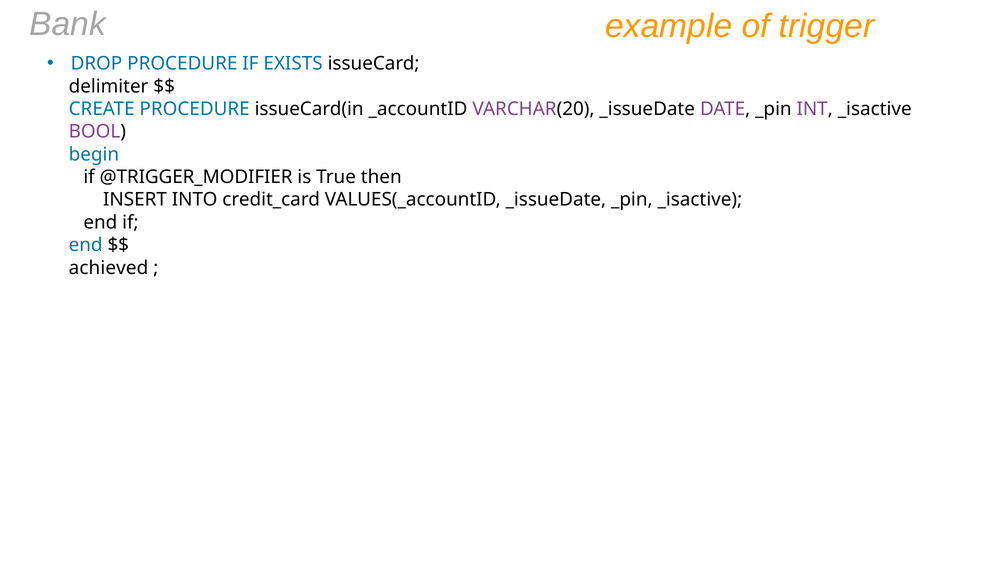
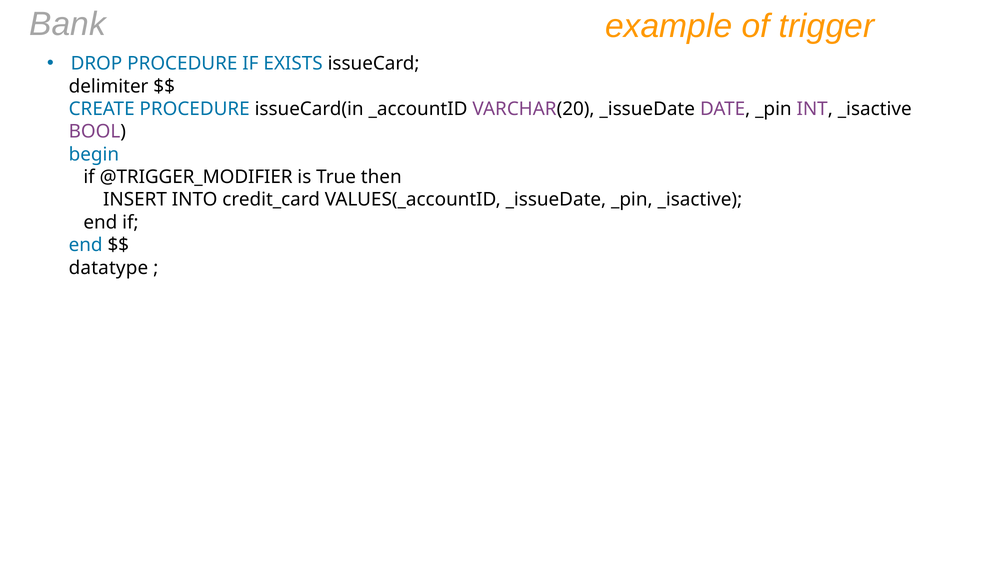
achieved: achieved -> datatype
